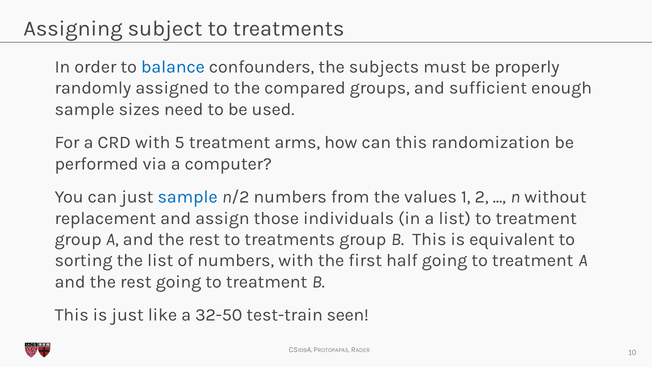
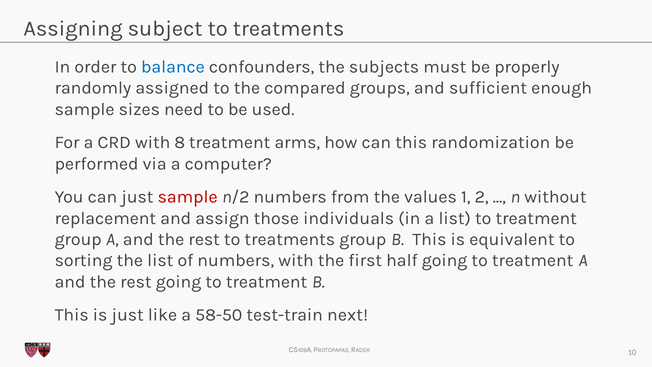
5: 5 -> 8
sample at (188, 197) colour: blue -> red
32-50: 32-50 -> 58-50
seen: seen -> next
